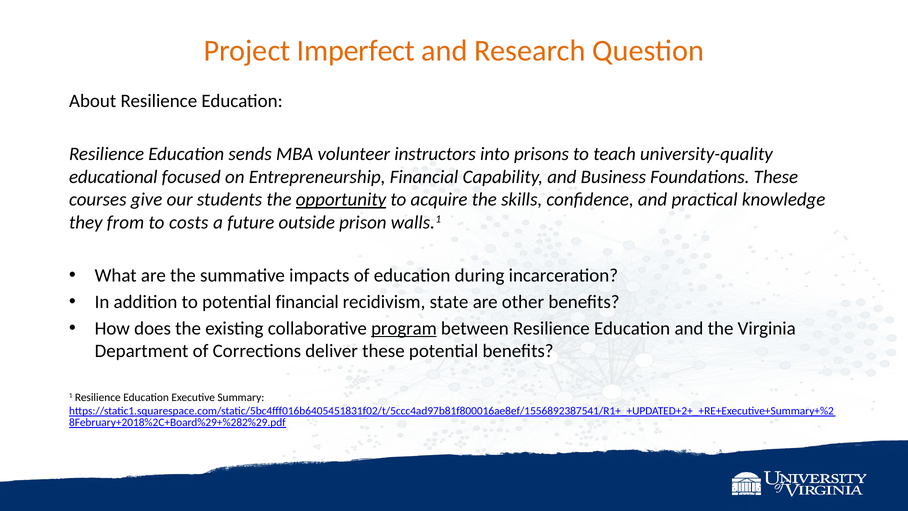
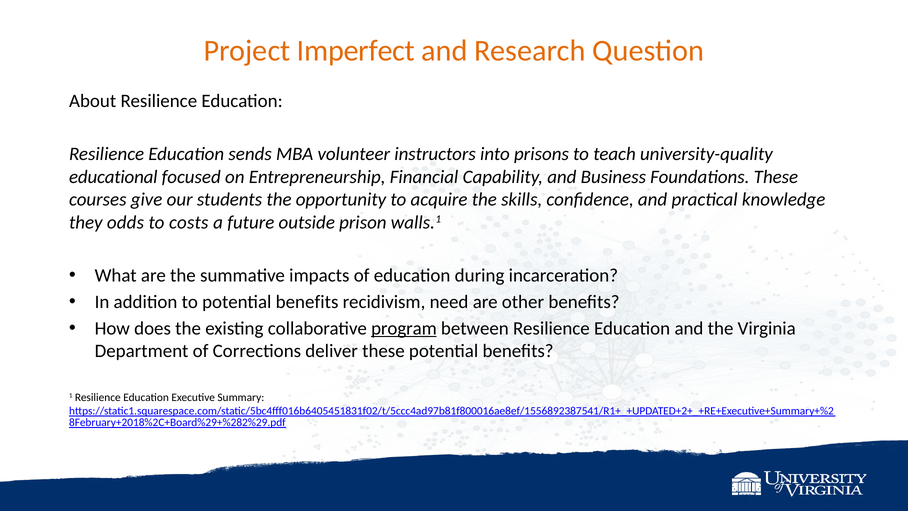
opportunity underline: present -> none
from: from -> odds
to potential financial: financial -> benefits
state: state -> need
